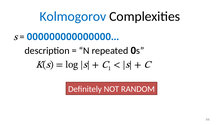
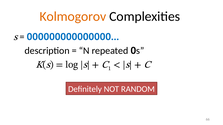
Kolmogorov colour: blue -> orange
